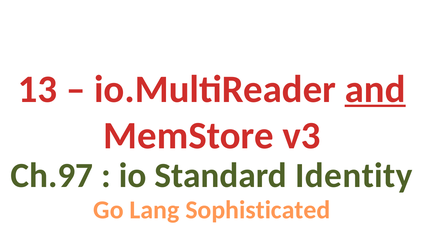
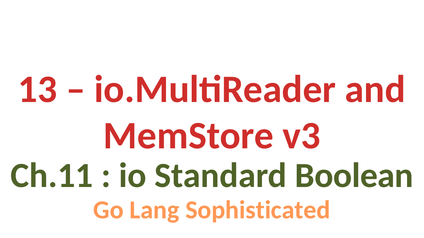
and underline: present -> none
Ch.97: Ch.97 -> Ch.11
Identity: Identity -> Boolean
